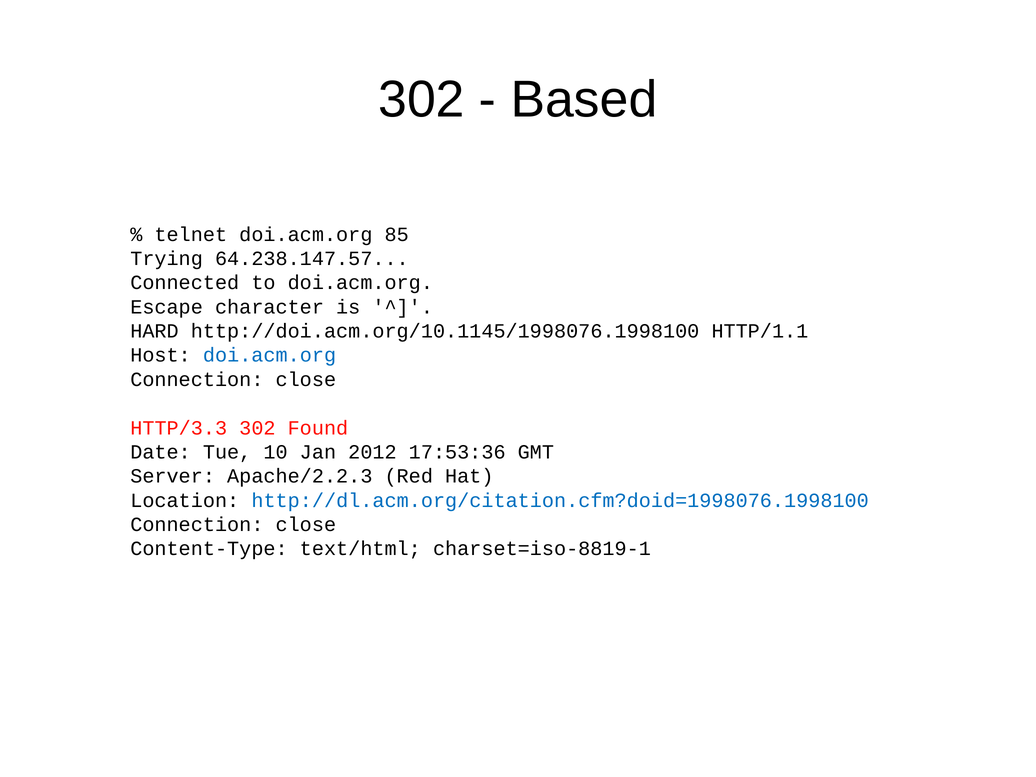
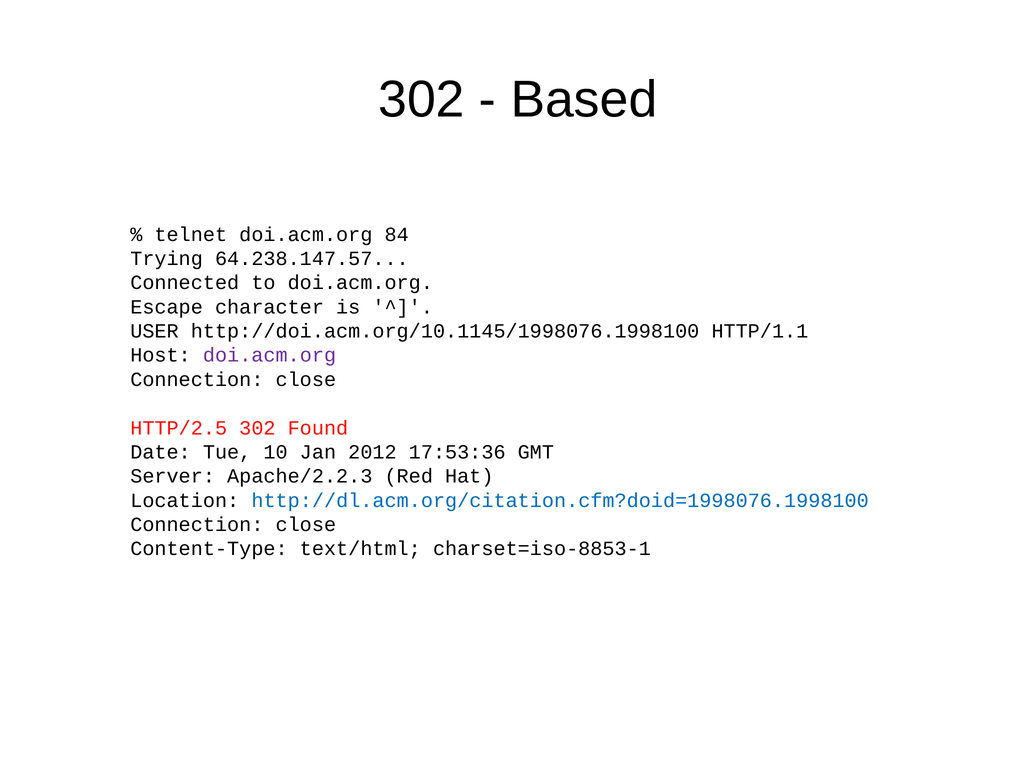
85: 85 -> 84
HARD: HARD -> USER
doi.acm.org at (270, 355) colour: blue -> purple
HTTP/3.3: HTTP/3.3 -> HTTP/2.5
charset=iso-8819-1: charset=iso-8819-1 -> charset=iso-8853-1
